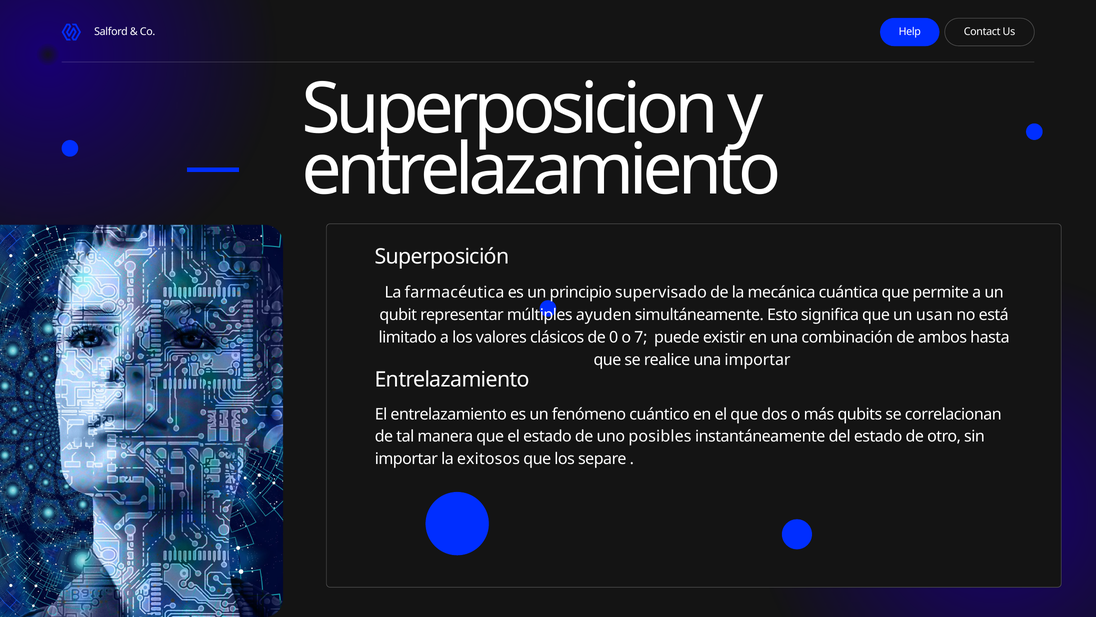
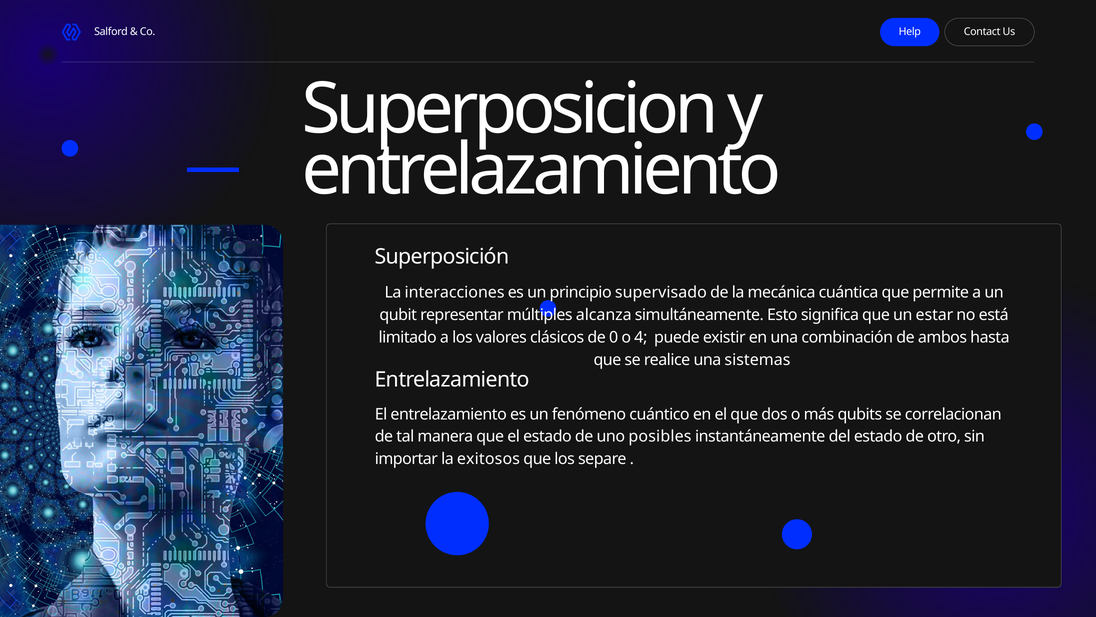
farmacéutica: farmacéutica -> interacciones
ayuden: ayuden -> alcanza
usan: usan -> estar
7: 7 -> 4
una importar: importar -> sistemas
